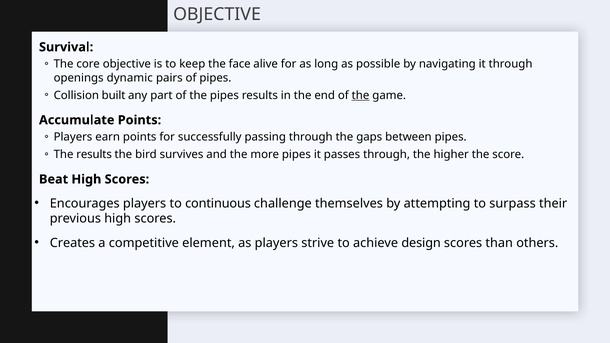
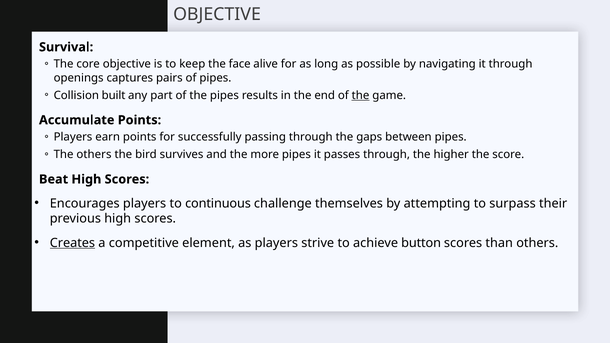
dynamic: dynamic -> captures
The results: results -> others
Creates underline: none -> present
design: design -> button
